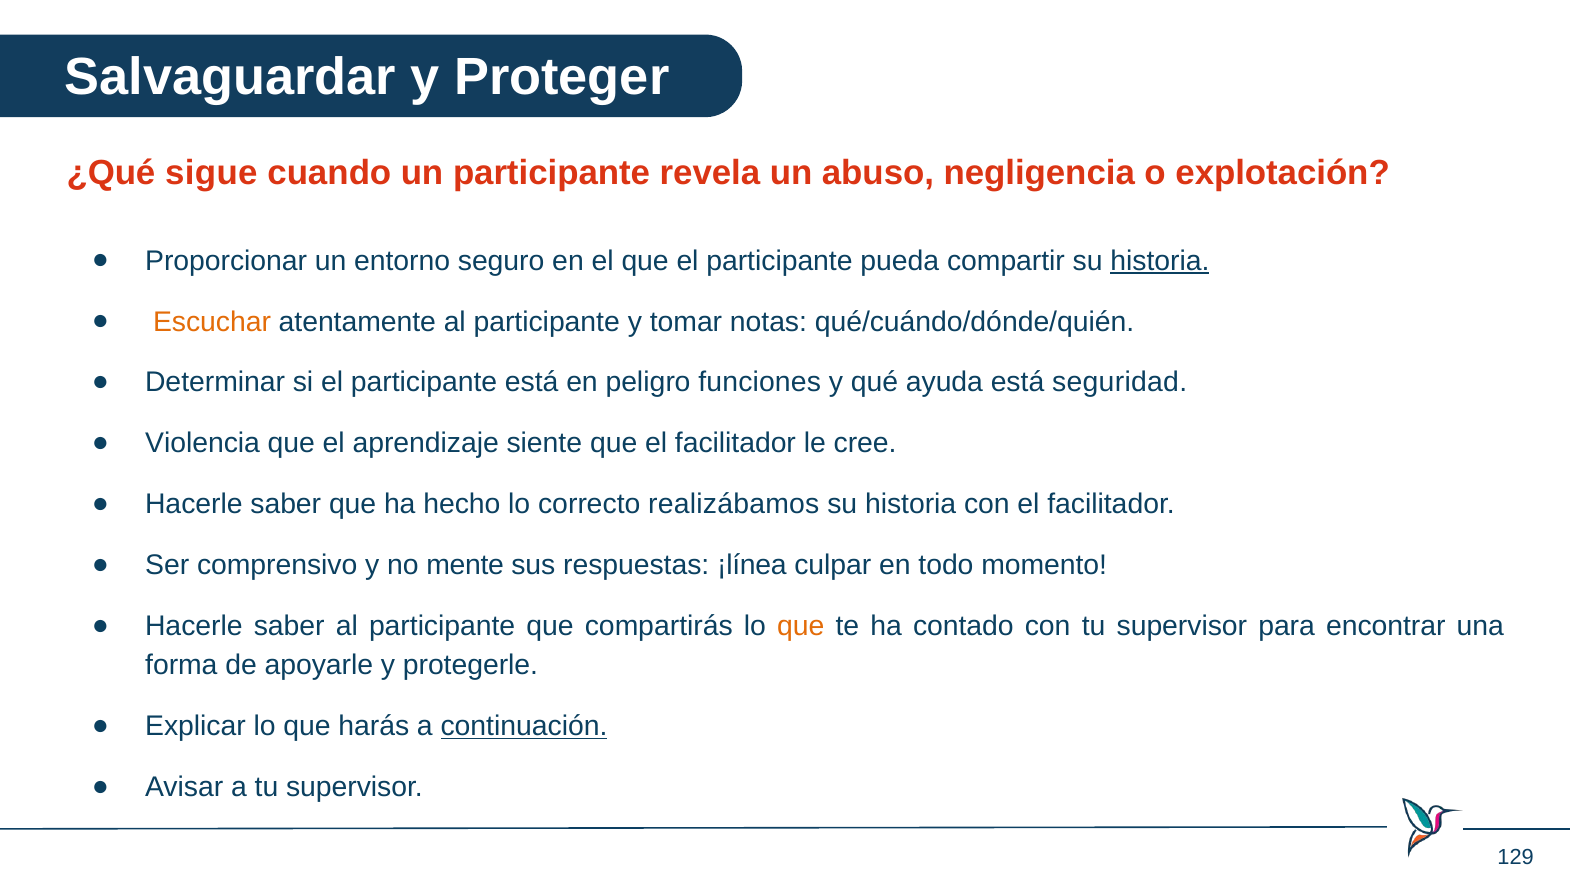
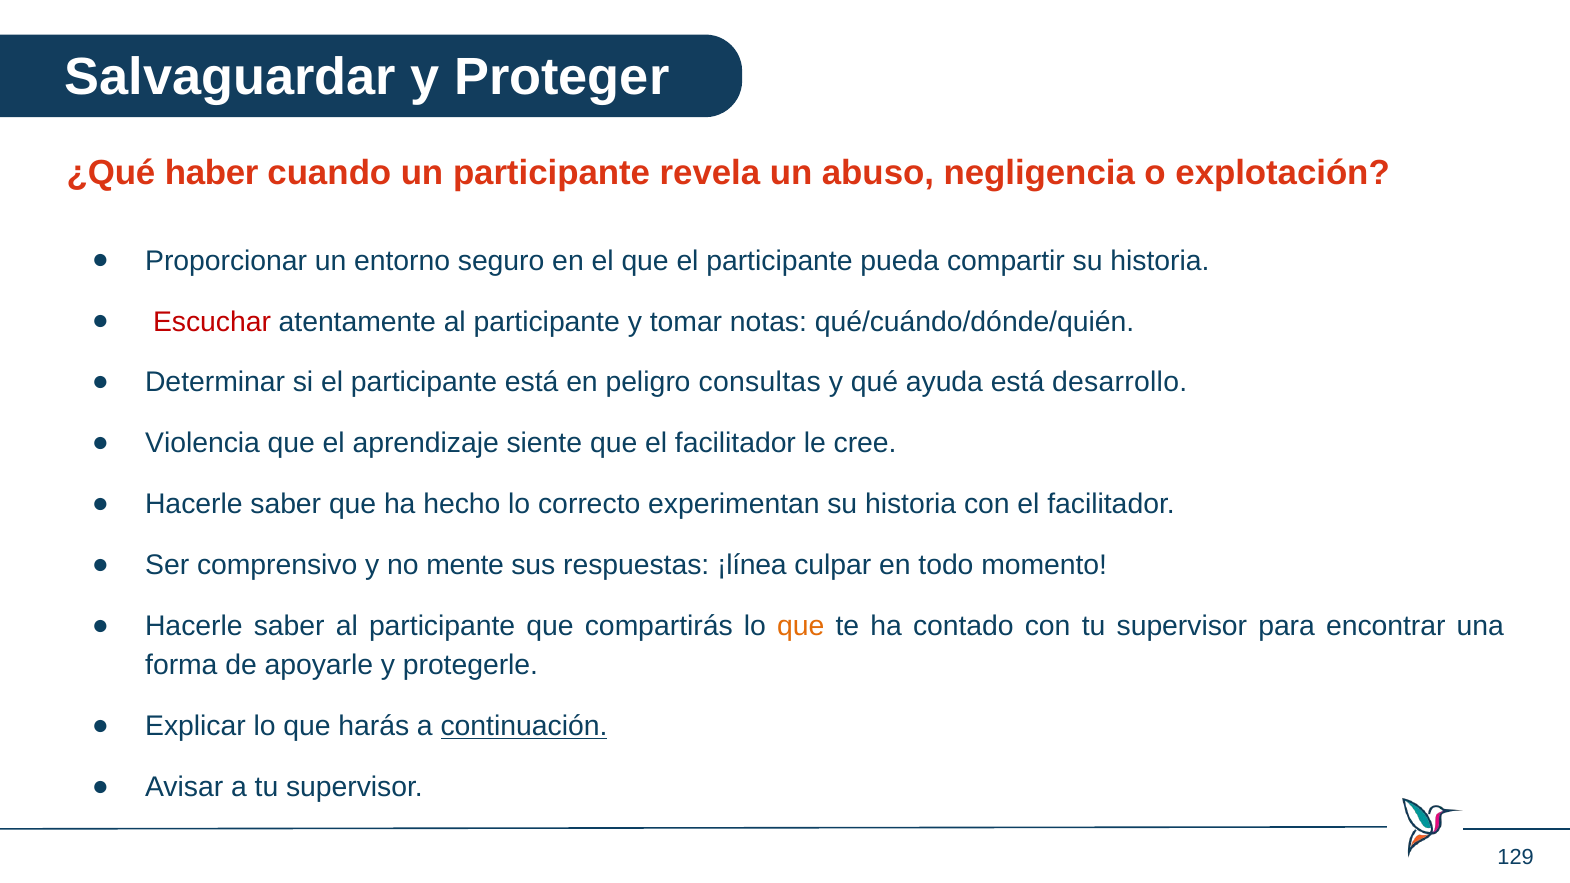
sigue: sigue -> haber
historia at (1160, 261) underline: present -> none
Escuchar colour: orange -> red
funciones: funciones -> consultas
seguridad: seguridad -> desarrollo
realizábamos: realizábamos -> experimentan
